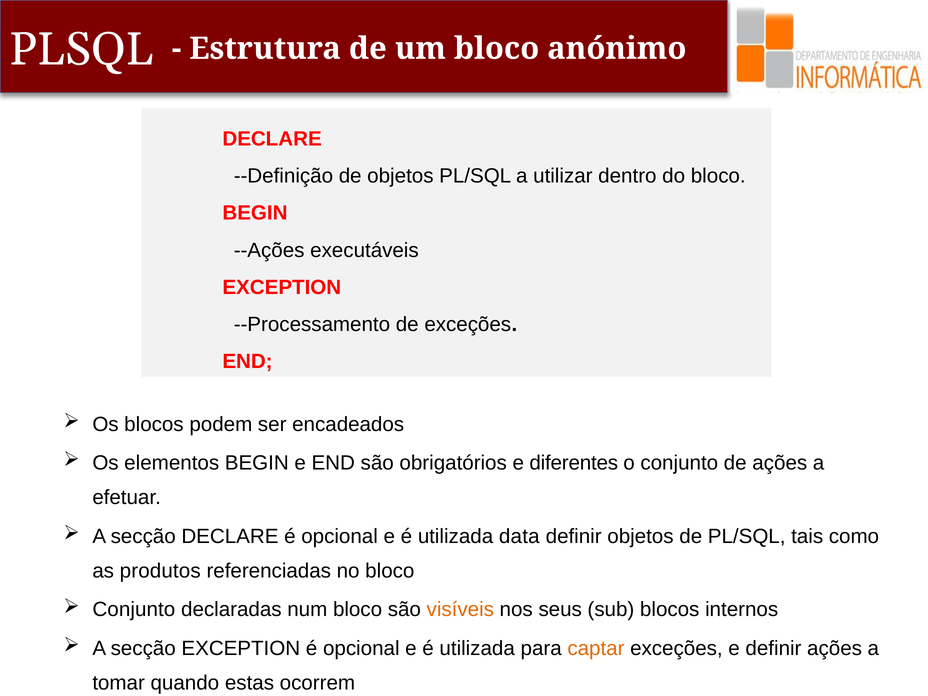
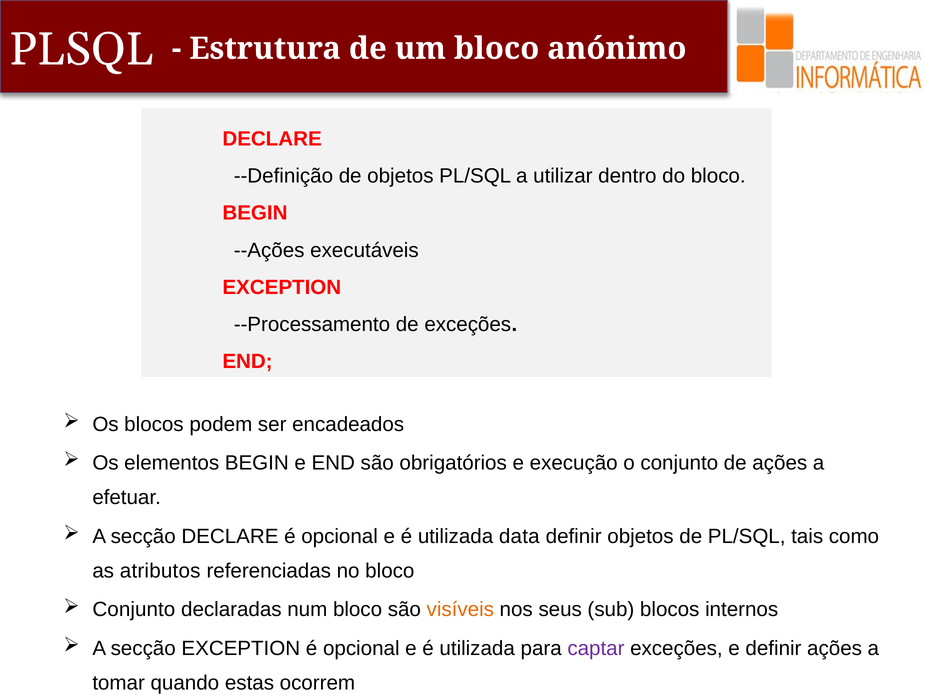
diferentes: diferentes -> execução
produtos: produtos -> atributos
captar colour: orange -> purple
